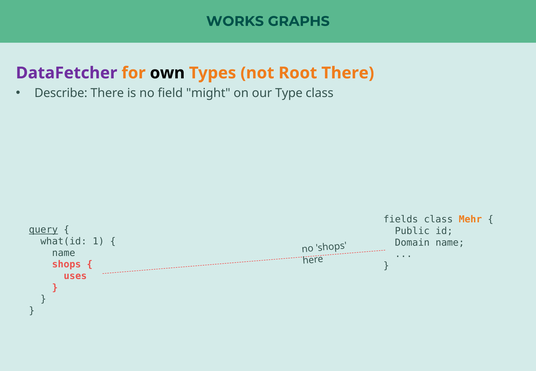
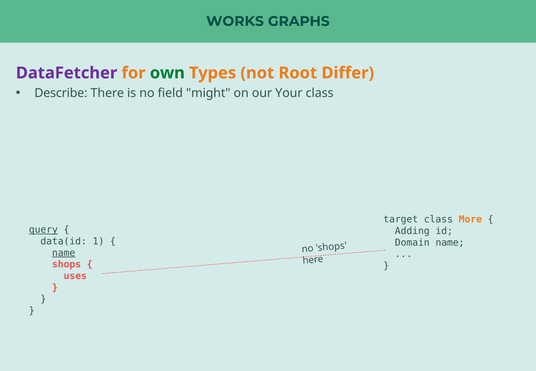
own colour: black -> green
Root There: There -> Differ
Type: Type -> Your
fields: fields -> target
Mehr: Mehr -> More
Public: Public -> Adding
what(id: what(id -> data(id
name at (64, 253) underline: none -> present
